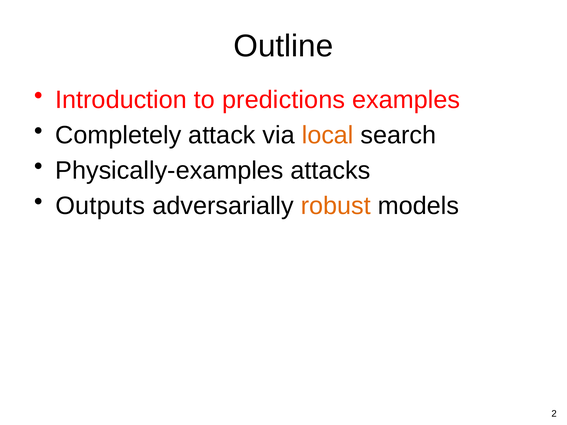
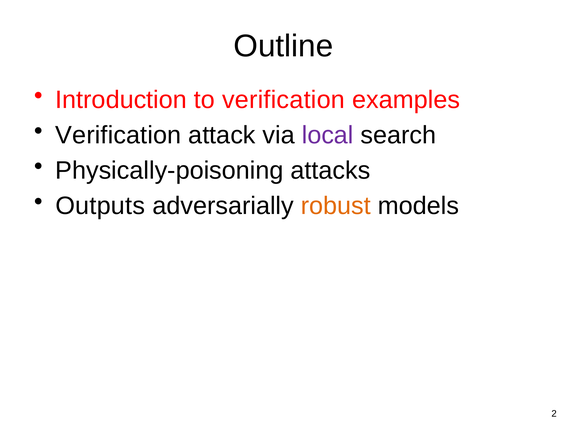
to predictions: predictions -> verification
Completely at (118, 135): Completely -> Verification
local colour: orange -> purple
Physically-examples: Physically-examples -> Physically-poisoning
